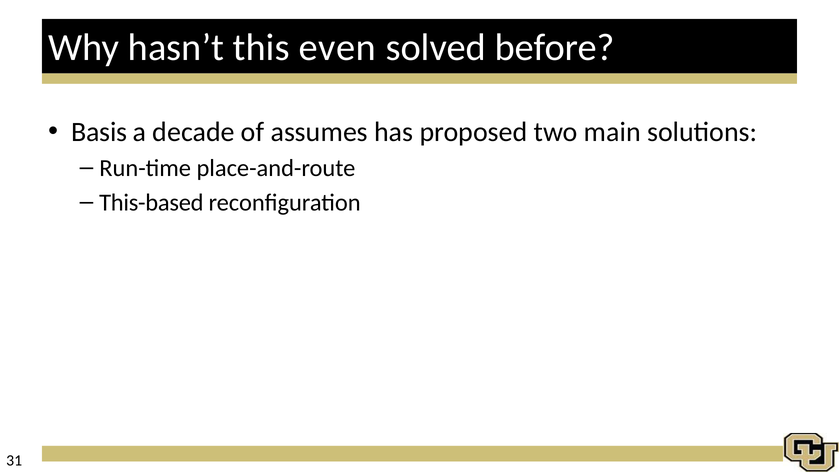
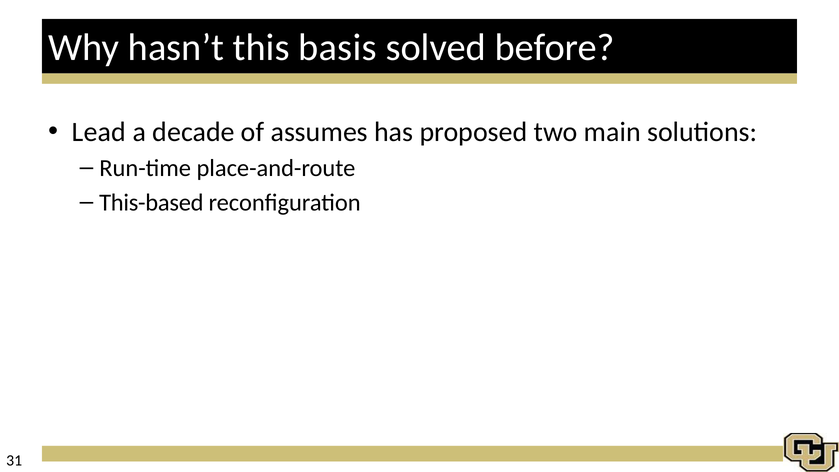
even: even -> basis
Basis: Basis -> Lead
